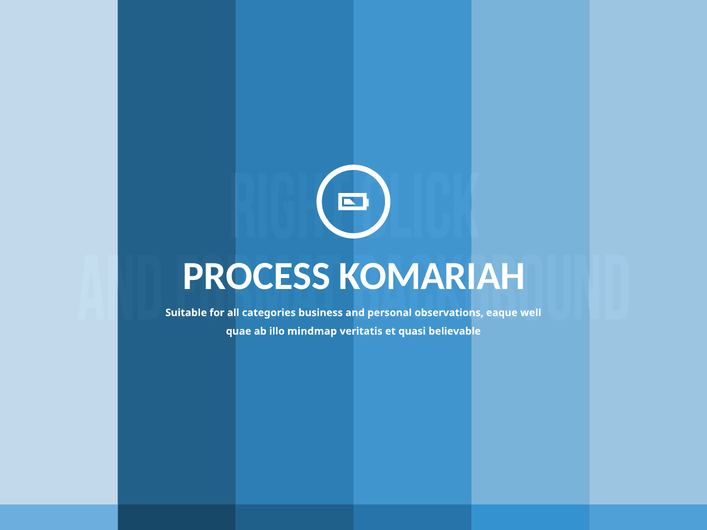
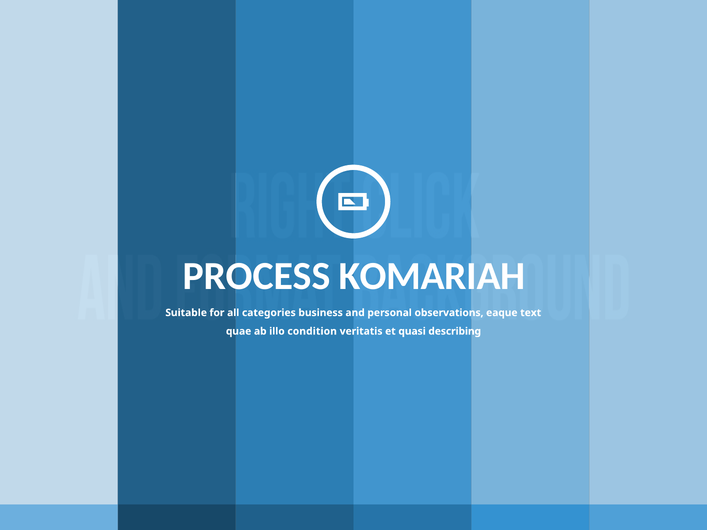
well: well -> text
mindmap: mindmap -> condition
believable: believable -> describing
